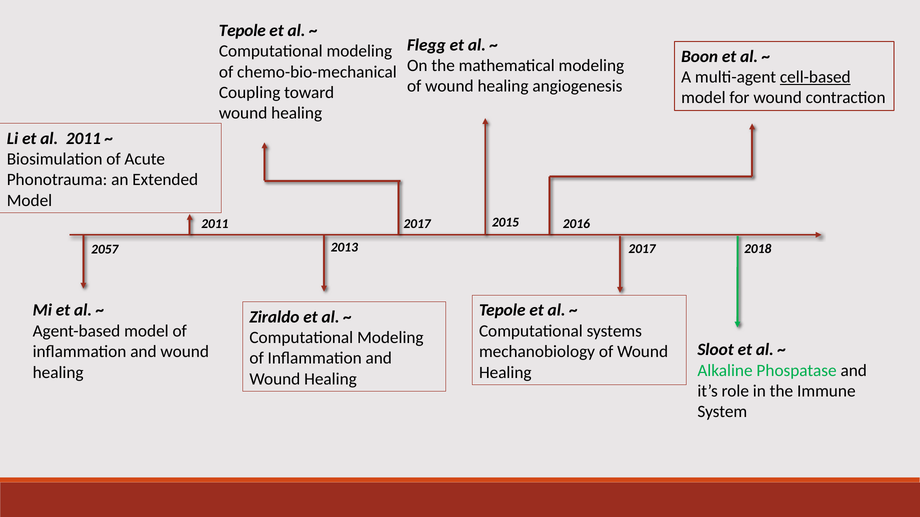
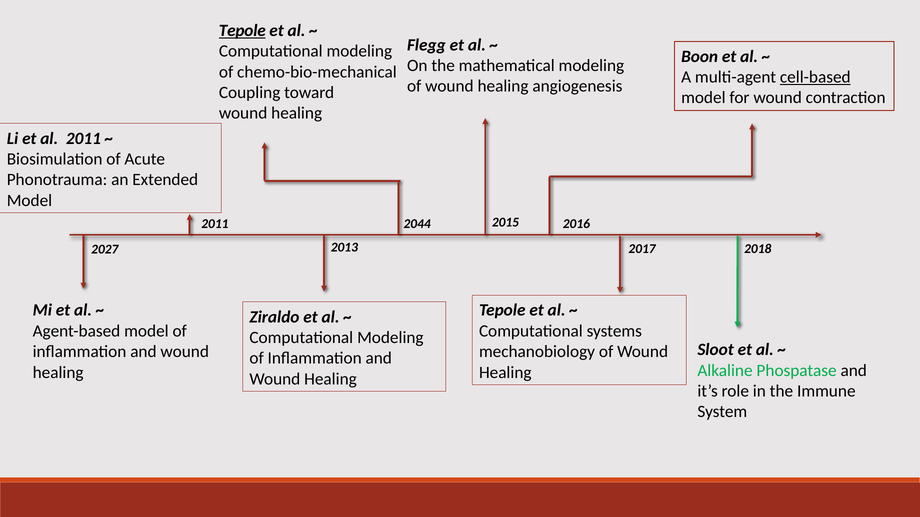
Tepole at (242, 31) underline: none -> present
2017 at (417, 224): 2017 -> 2044
2057: 2057 -> 2027
